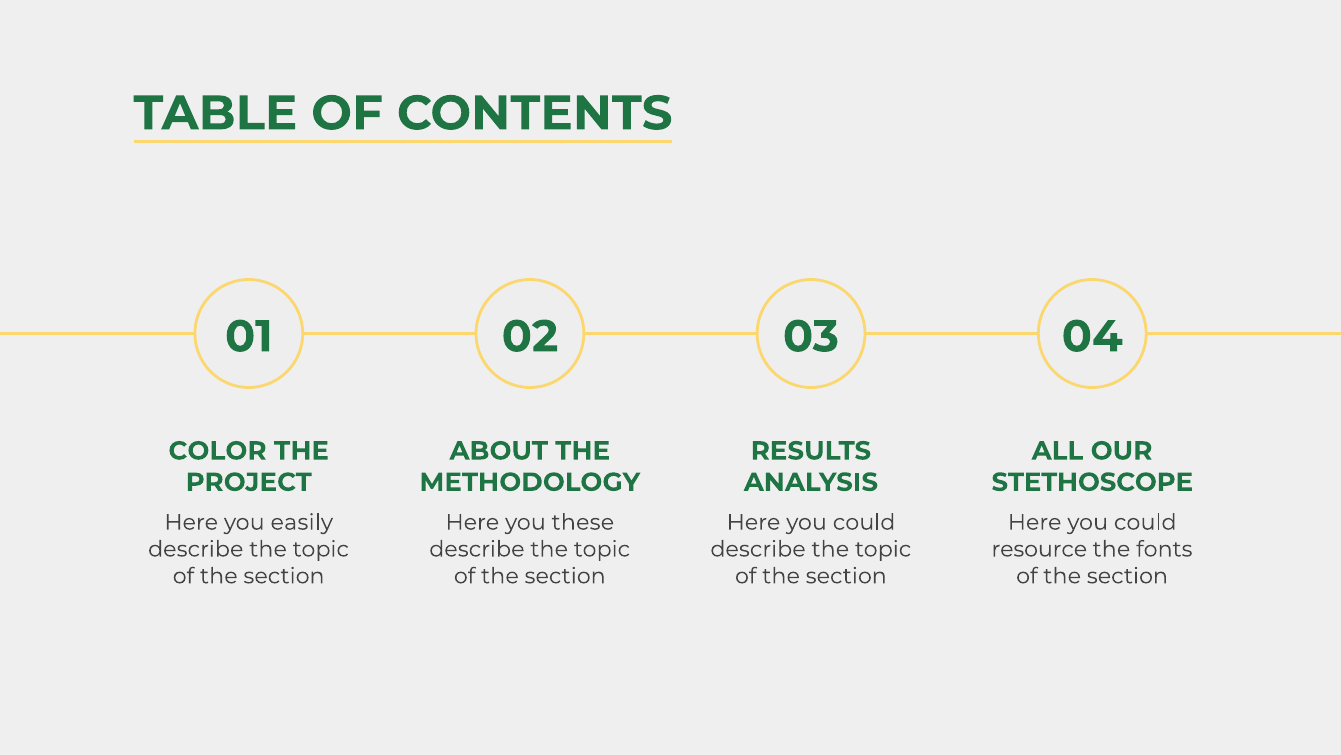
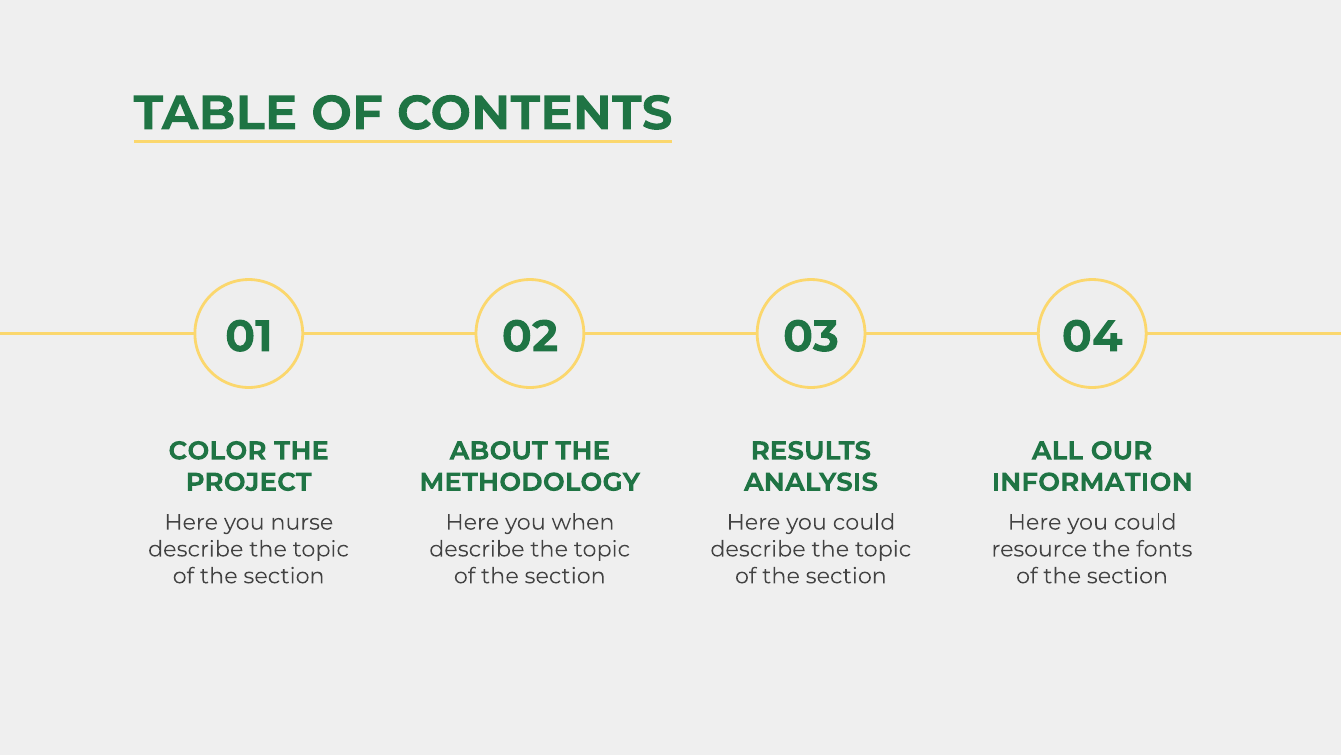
STETHOSCOPE: STETHOSCOPE -> INFORMATION
easily: easily -> nurse
these: these -> when
